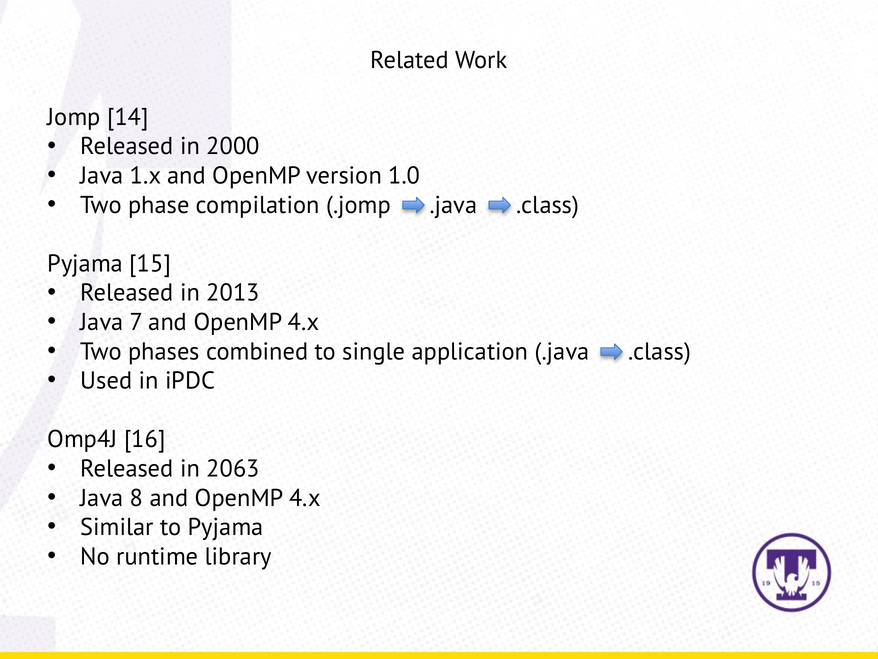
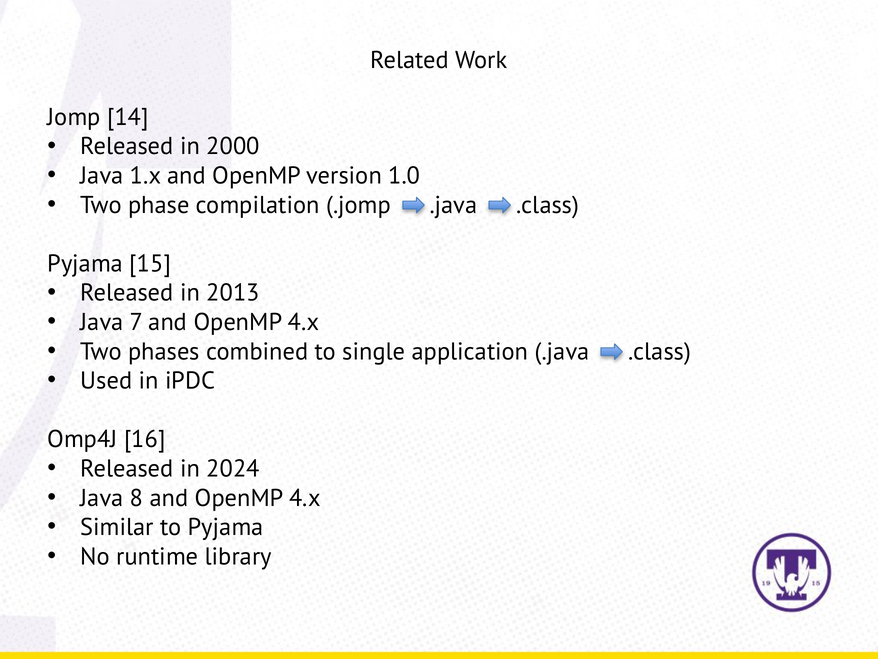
2063: 2063 -> 2024
